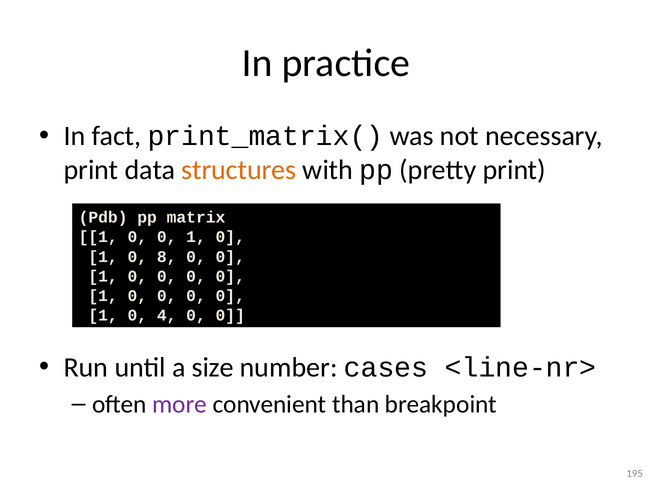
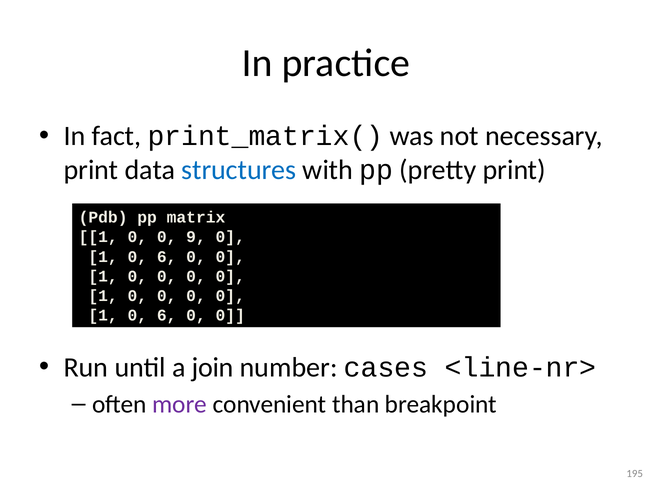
structures colour: orange -> blue
1 0 0 1: 1 -> 9
8 at (167, 257): 8 -> 6
4 at (167, 315): 4 -> 6
size: size -> join
